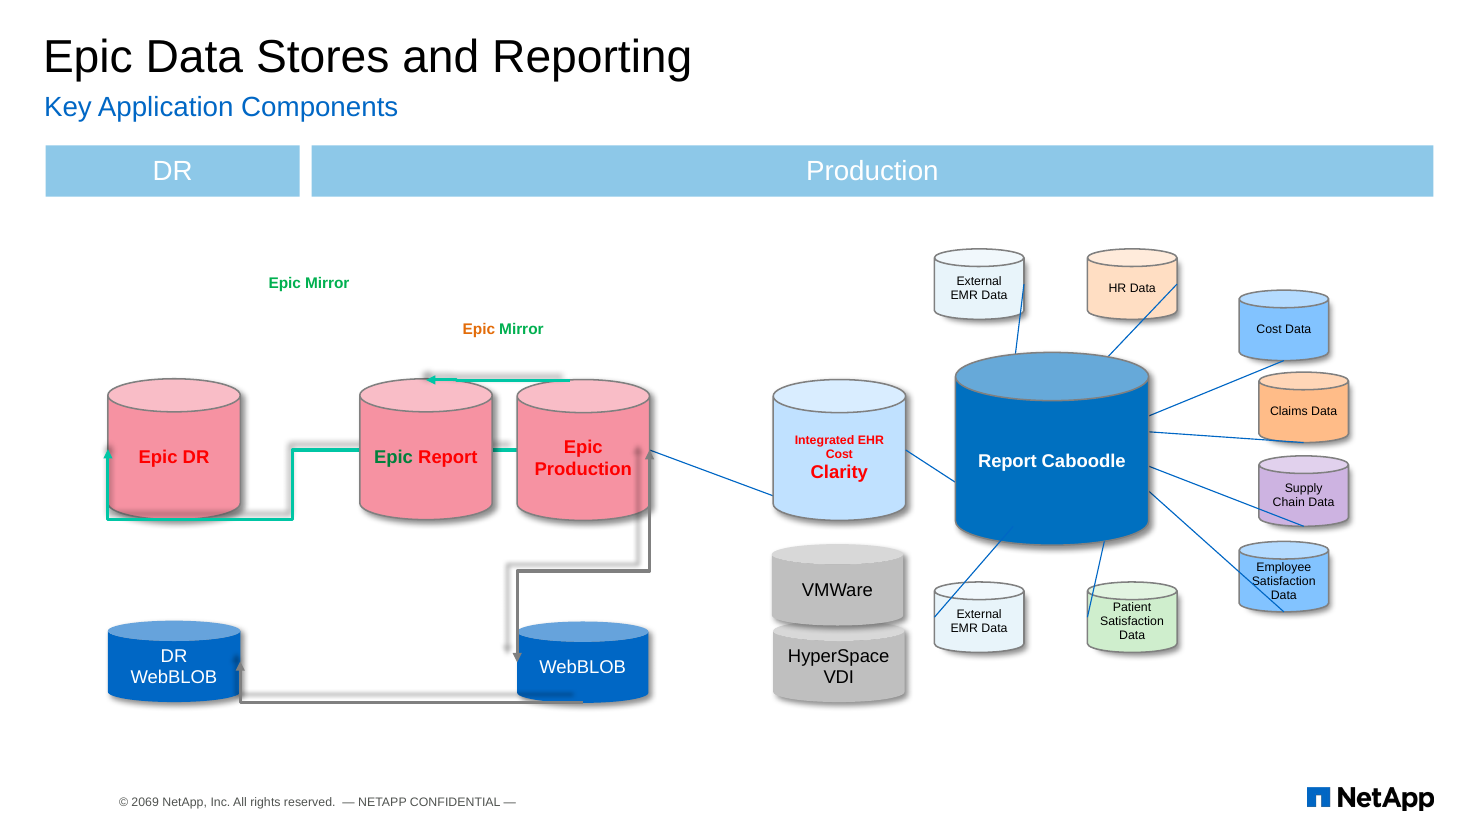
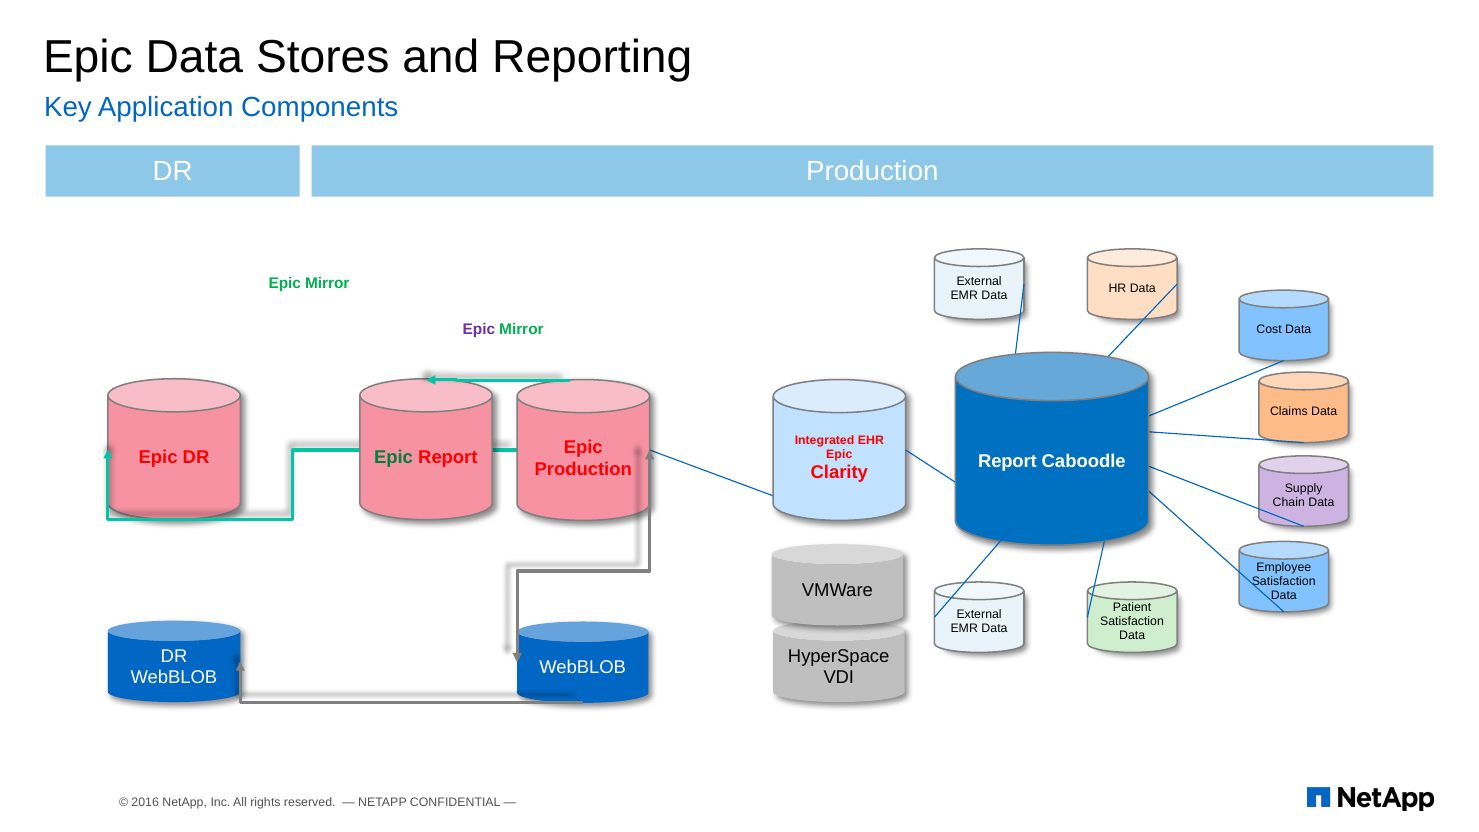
Epic at (479, 330) colour: orange -> purple
Cost at (839, 455): Cost -> Epic
2069: 2069 -> 2016
